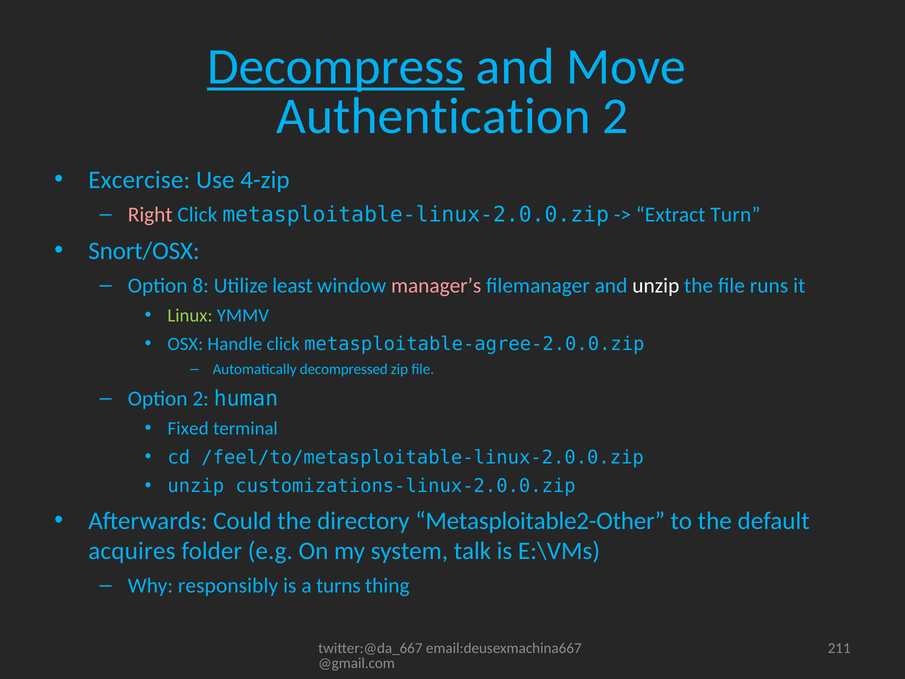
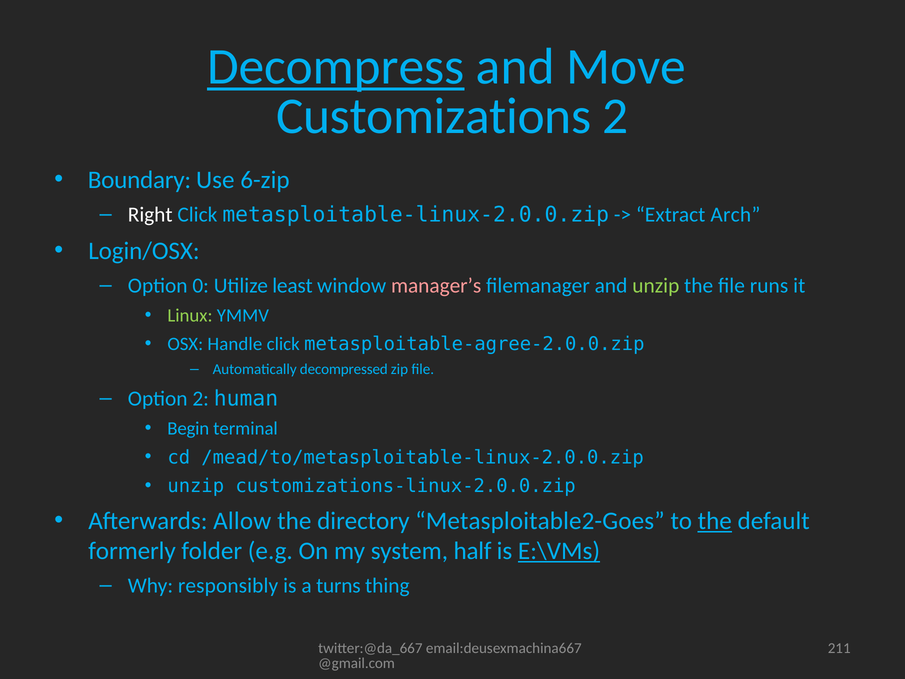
Authentication: Authentication -> Customizations
Excercise: Excercise -> Boundary
4-zip: 4-zip -> 6-zip
Right colour: pink -> white
Turn: Turn -> Arch
Snort/OSX: Snort/OSX -> Login/OSX
8: 8 -> 0
unzip at (656, 285) colour: white -> light green
Fixed: Fixed -> Begin
/feel/to/metasploitable-linux-2.0.0.zip: /feel/to/metasploitable-linux-2.0.0.zip -> /mead/to/metasploitable-linux-2.0.0.zip
Could: Could -> Allow
Metasploitable2-Other: Metasploitable2-Other -> Metasploitable2-Goes
the at (715, 521) underline: none -> present
acquires: acquires -> formerly
talk: talk -> half
E:\VMs underline: none -> present
